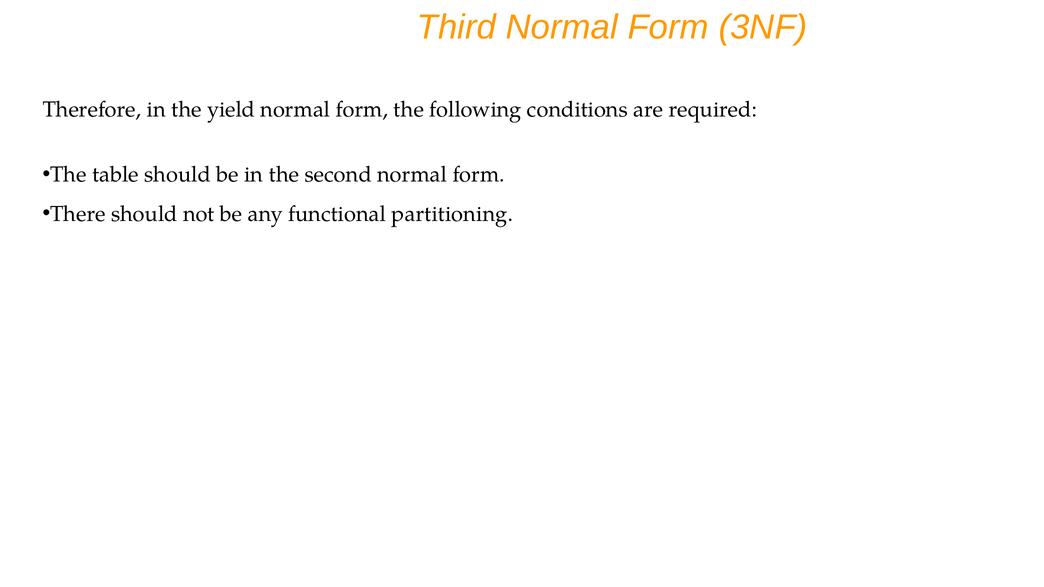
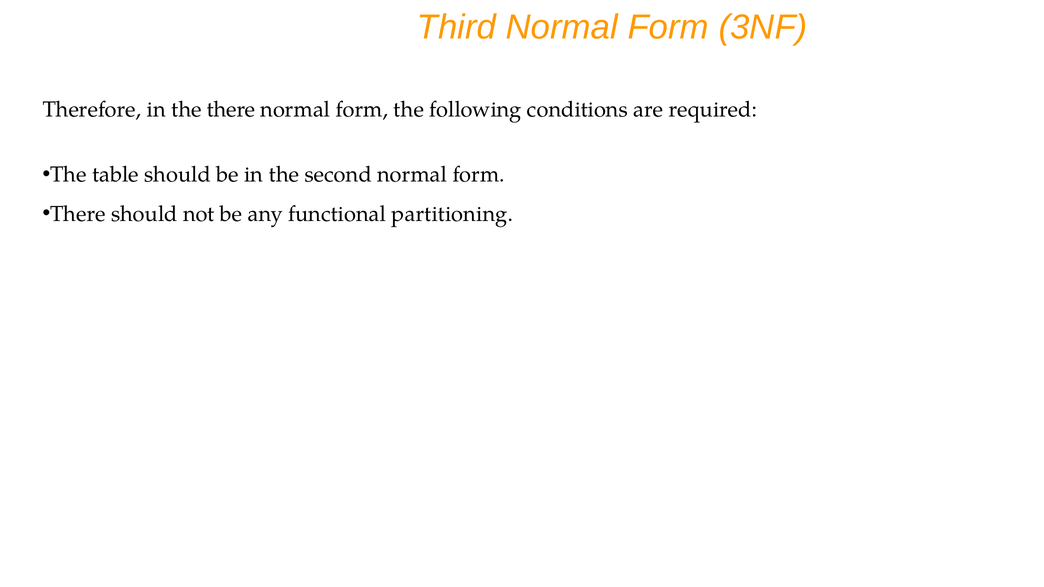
the yield: yield -> there
